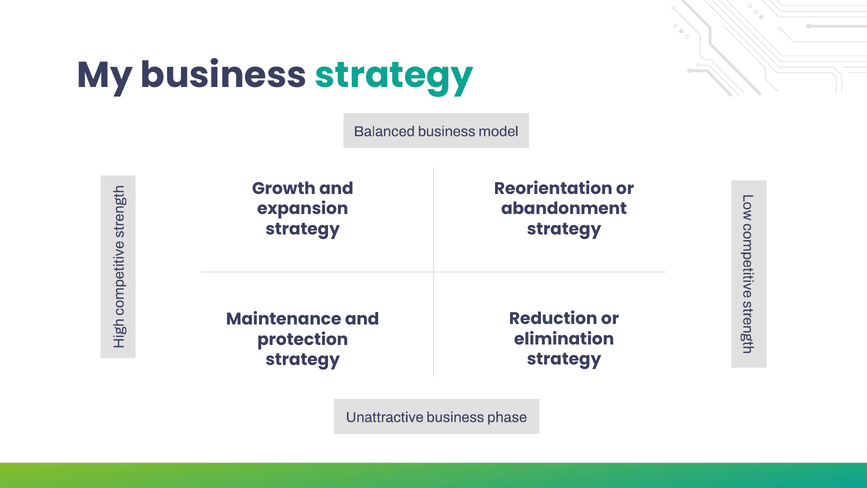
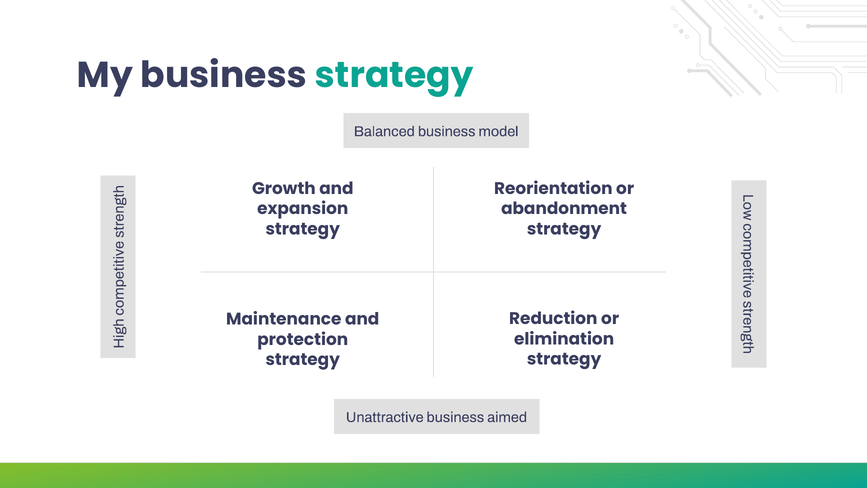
phase: phase -> aimed
